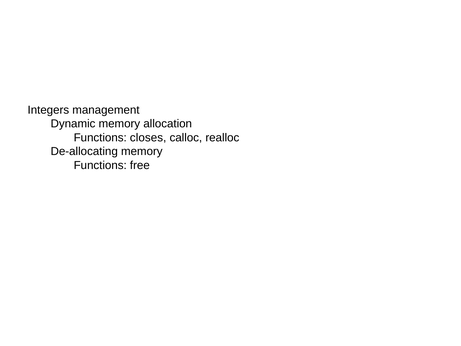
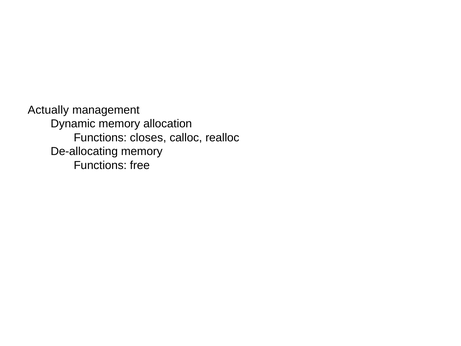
Integers: Integers -> Actually
